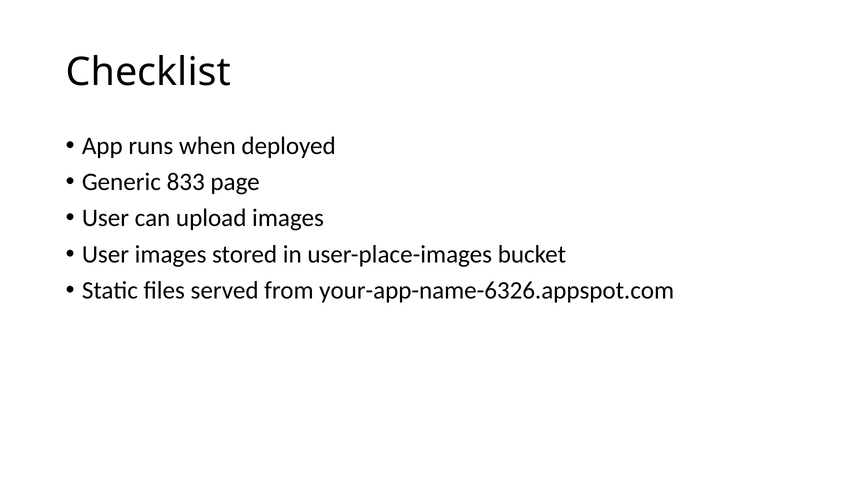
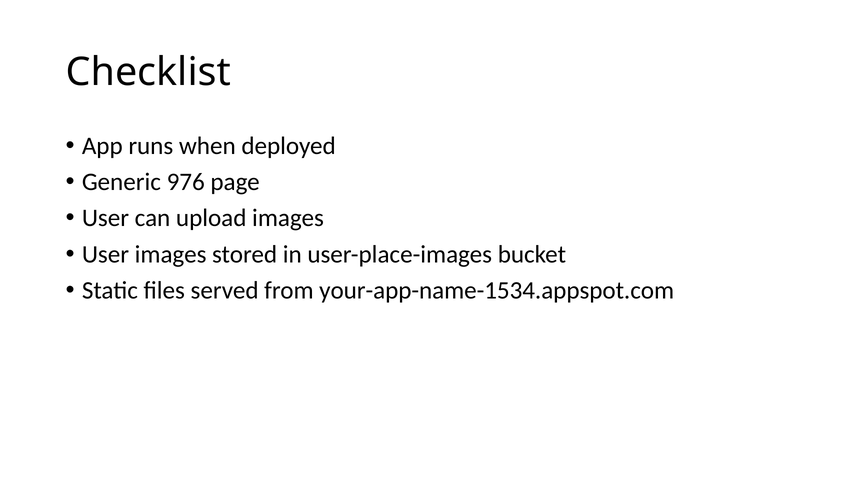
833: 833 -> 976
your-app-name-6326.appspot.com: your-app-name-6326.appspot.com -> your-app-name-1534.appspot.com
